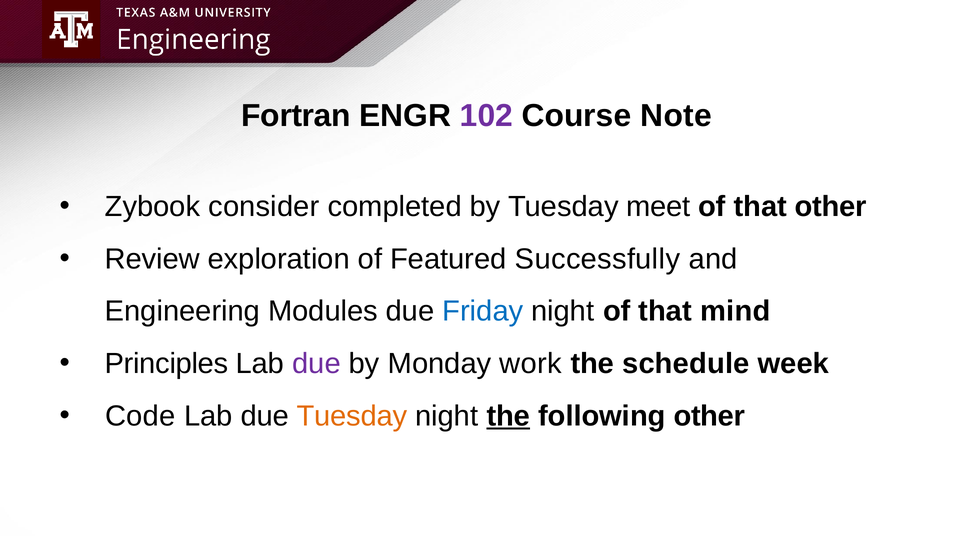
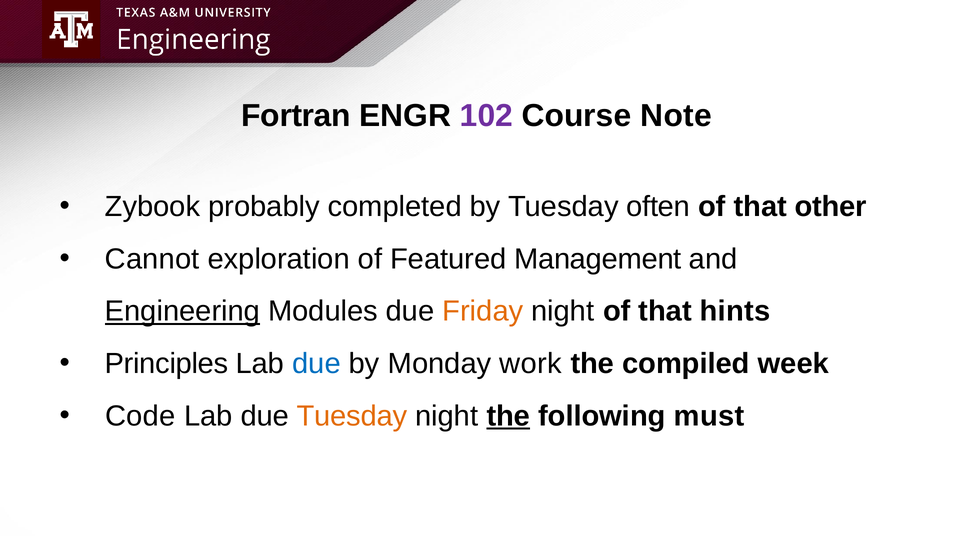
consider: consider -> probably
meet: meet -> often
Review: Review -> Cannot
Successfully: Successfully -> Management
Engineering underline: none -> present
Friday colour: blue -> orange
mind: mind -> hints
due at (316, 364) colour: purple -> blue
schedule: schedule -> compiled
following other: other -> must
